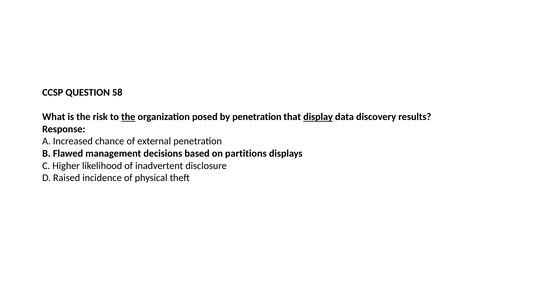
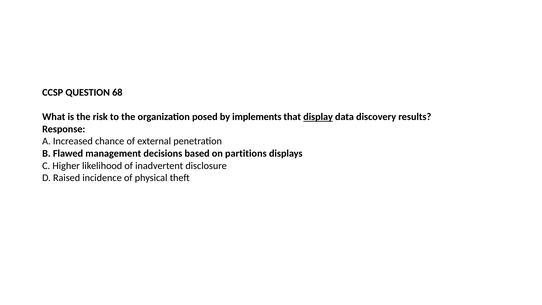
58: 58 -> 68
the at (128, 117) underline: present -> none
by penetration: penetration -> implements
